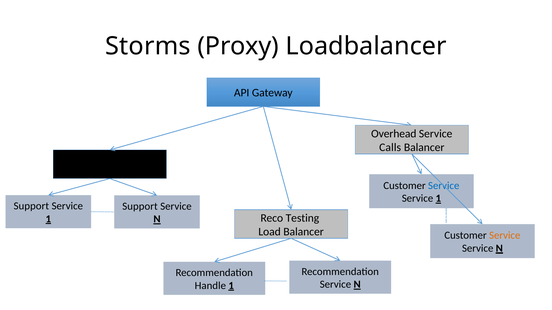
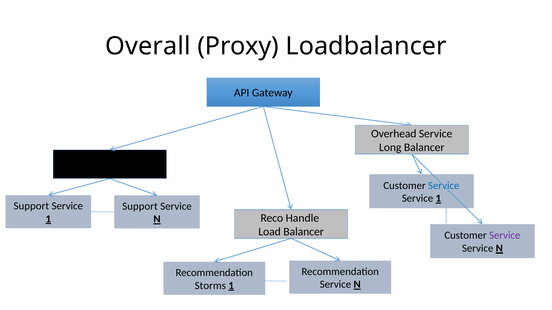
Storms: Storms -> Overall
Calls: Calls -> Long
Testing: Testing -> Handle
Service at (505, 236) colour: orange -> purple
Handle: Handle -> Storms
